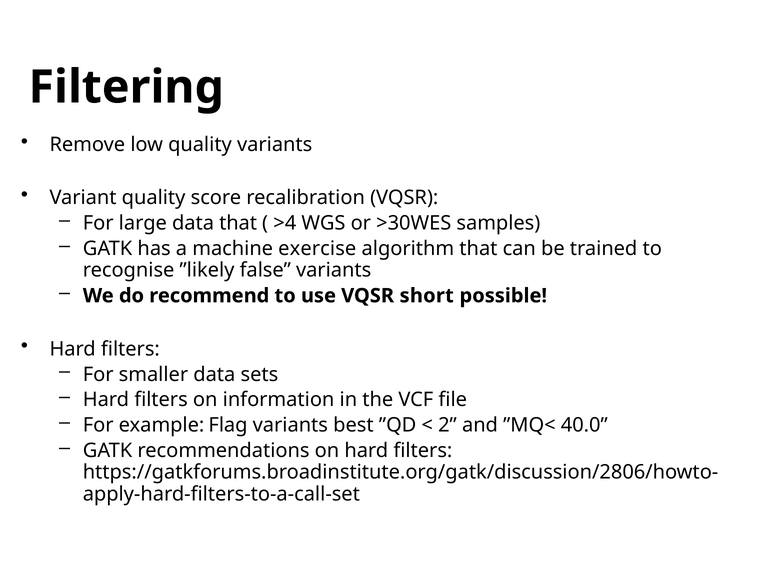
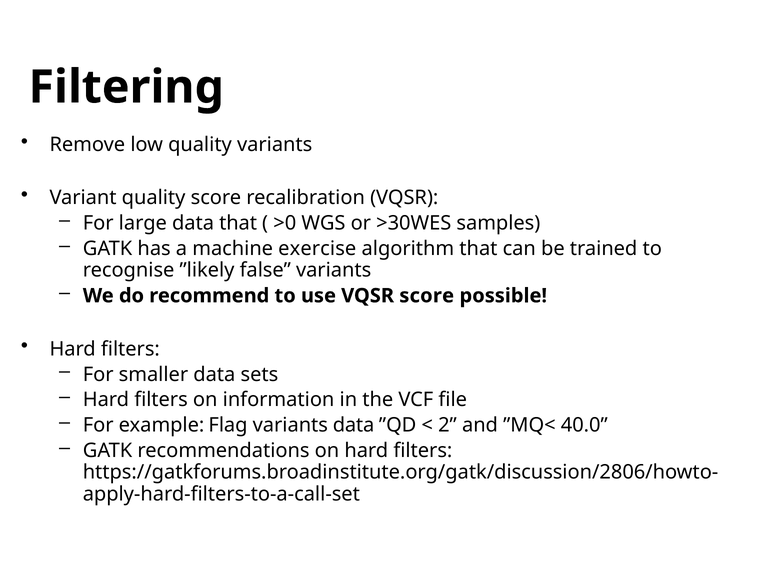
>4: >4 -> >0
VQSR short: short -> score
variants best: best -> data
